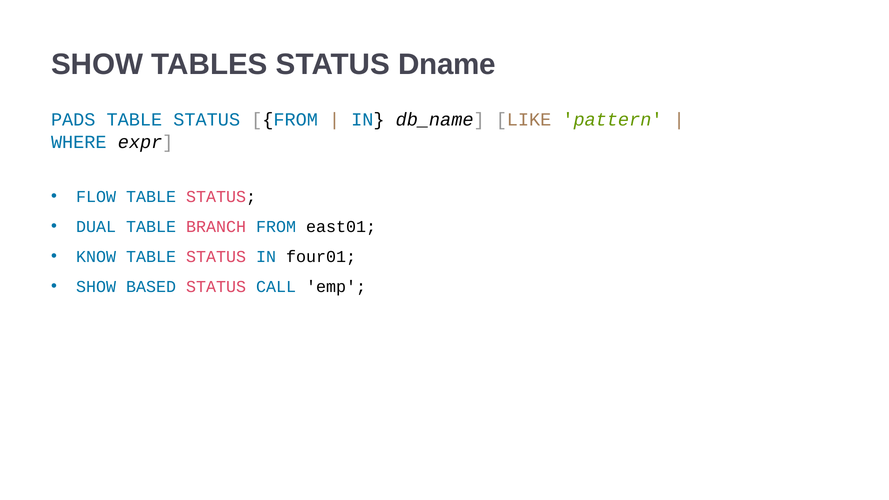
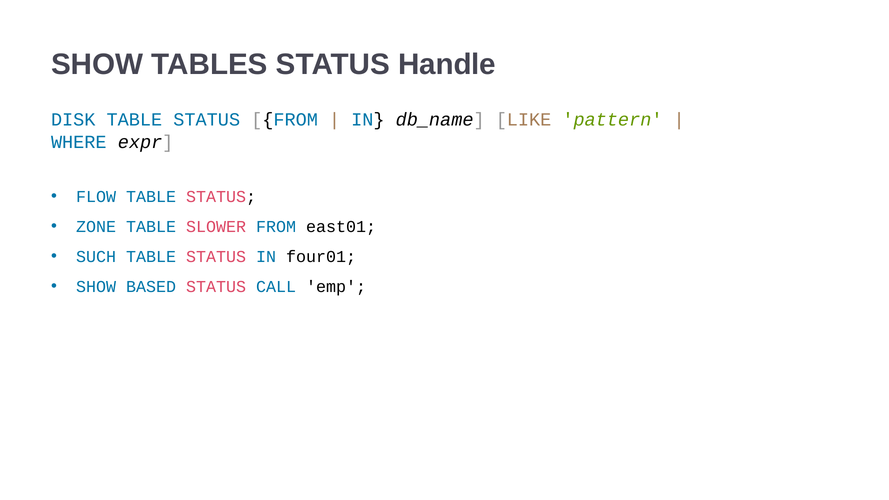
Dname: Dname -> Handle
PADS: PADS -> DISK
DUAL: DUAL -> ZONE
BRANCH: BRANCH -> SLOWER
KNOW: KNOW -> SUCH
